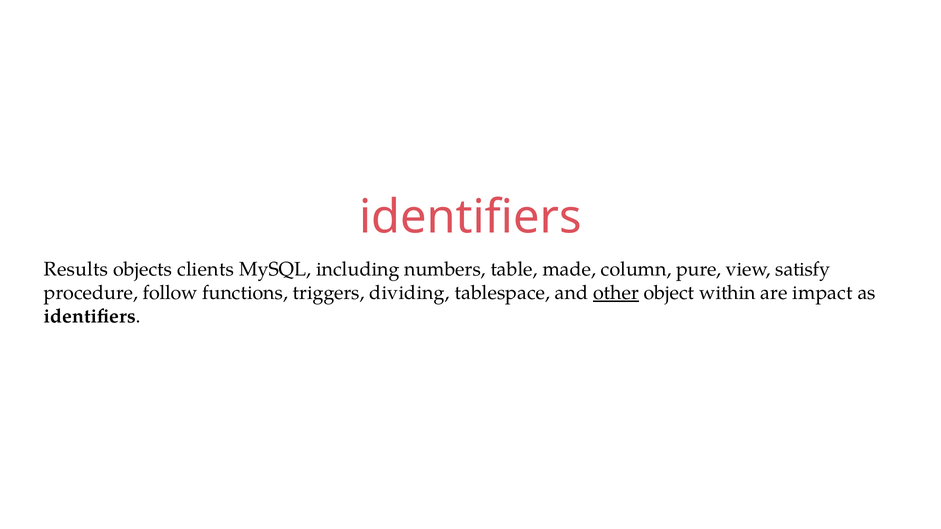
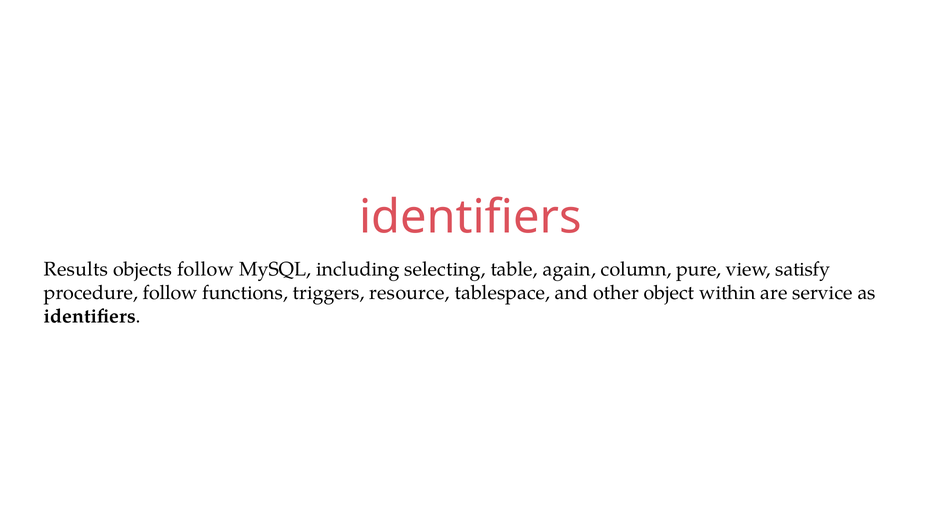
objects clients: clients -> follow
numbers: numbers -> selecting
made: made -> again
dividing: dividing -> resource
other underline: present -> none
impact: impact -> service
